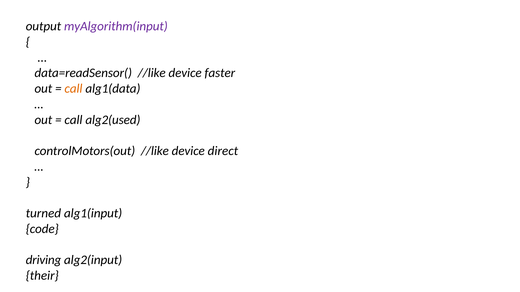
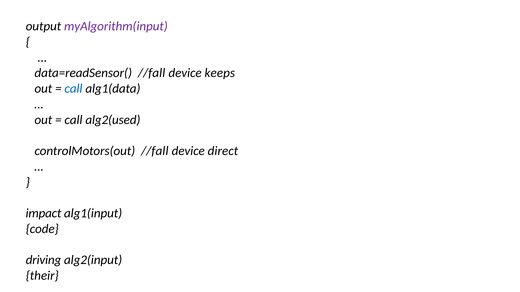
data=readSensor( //like: //like -> //fall
faster: faster -> keeps
call at (73, 89) colour: orange -> blue
controlMotors(out //like: //like -> //fall
turned: turned -> impact
